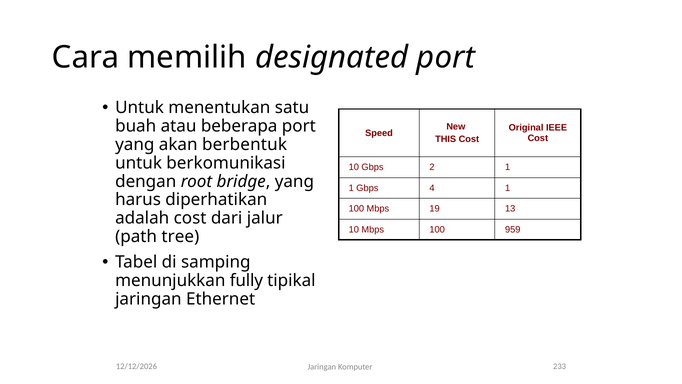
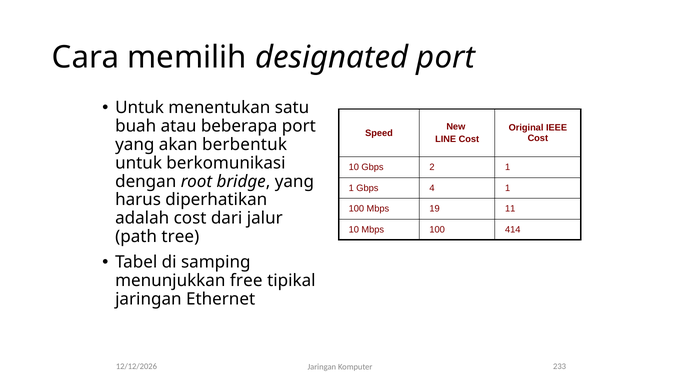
THIS: THIS -> LINE
13: 13 -> 11
959: 959 -> 414
fully: fully -> free
